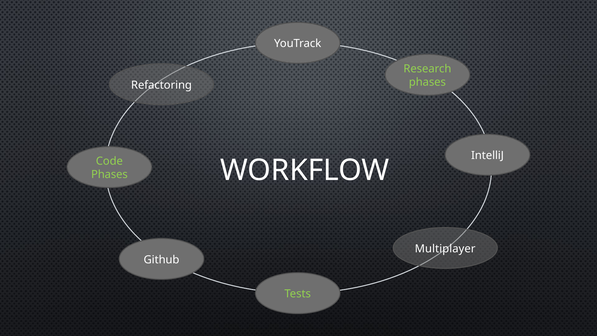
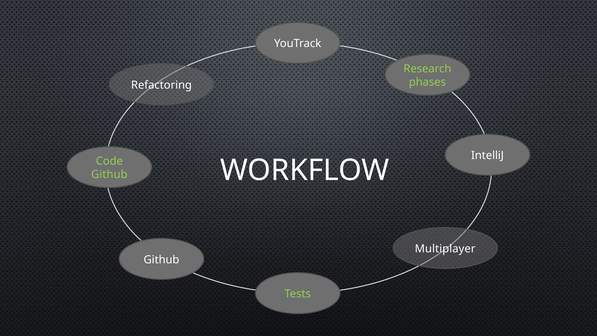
Phases at (109, 174): Phases -> Github
